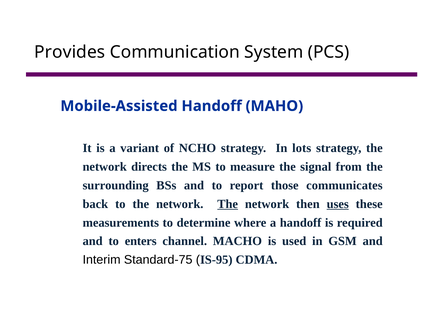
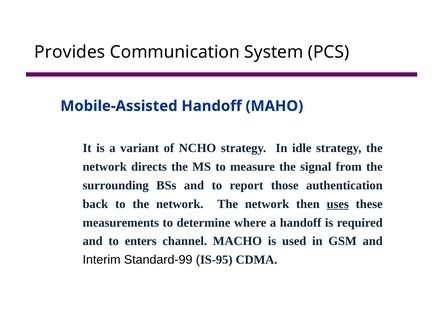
lots: lots -> idle
communicates: communicates -> authentication
The at (228, 204) underline: present -> none
Standard-75: Standard-75 -> Standard-99
